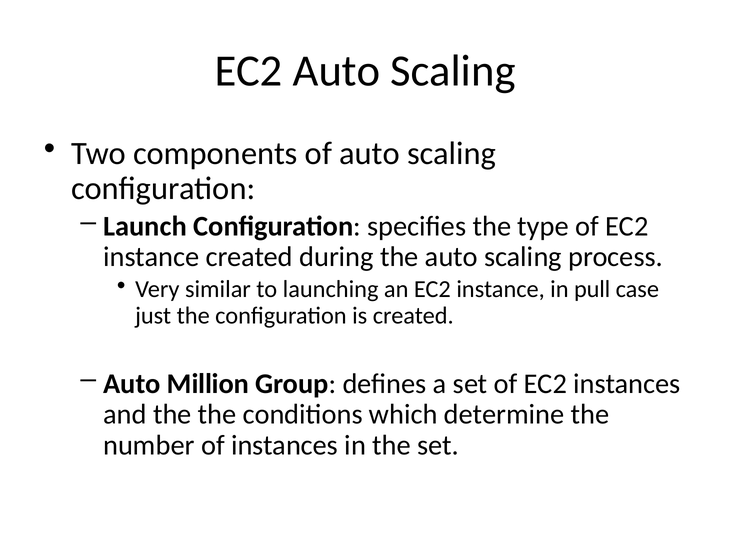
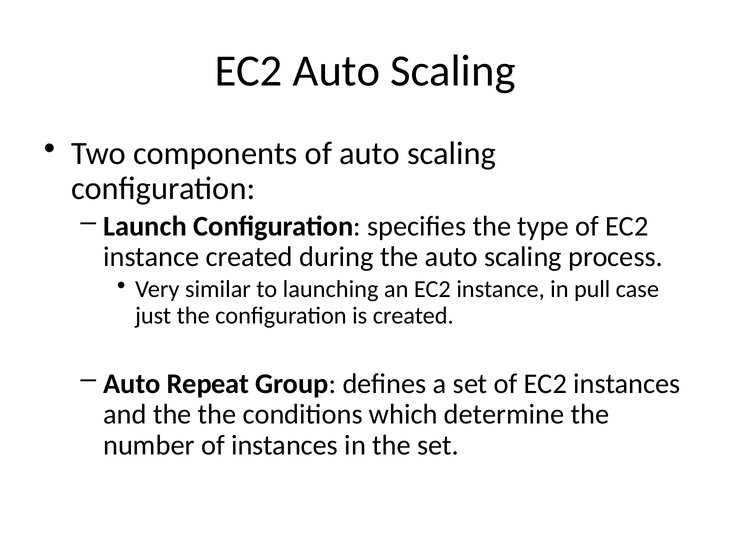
Million: Million -> Repeat
